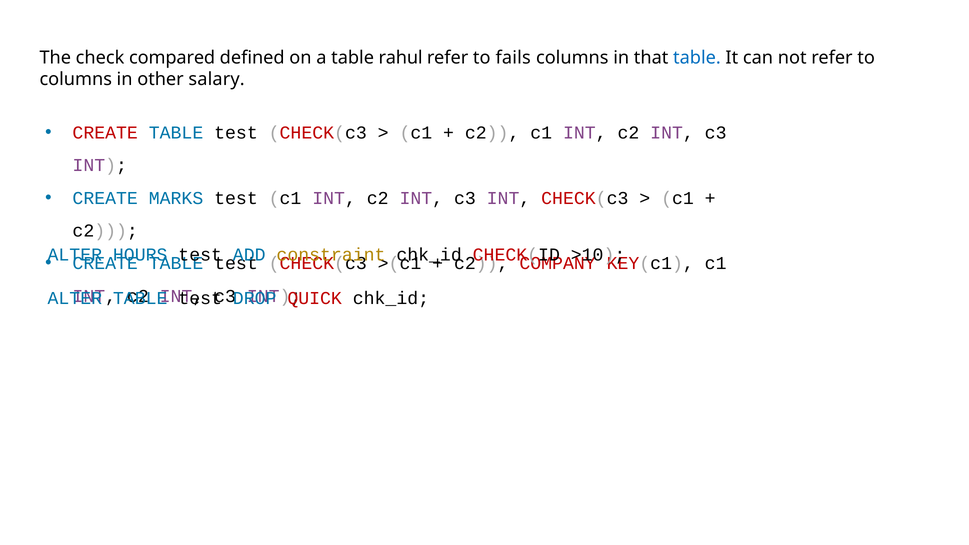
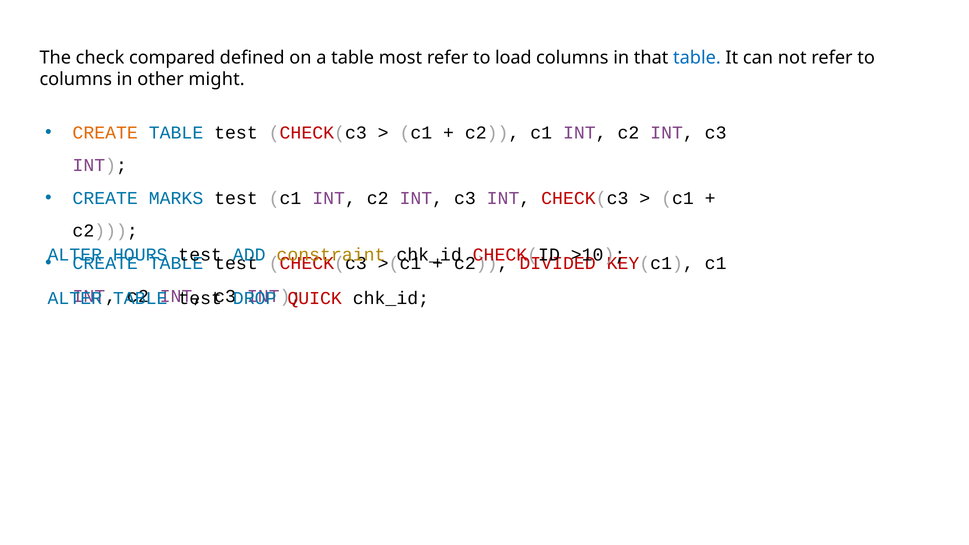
rahul: rahul -> most
fails: fails -> load
salary: salary -> might
CREATE at (105, 133) colour: red -> orange
COMPANY: COMPANY -> DIVIDED
